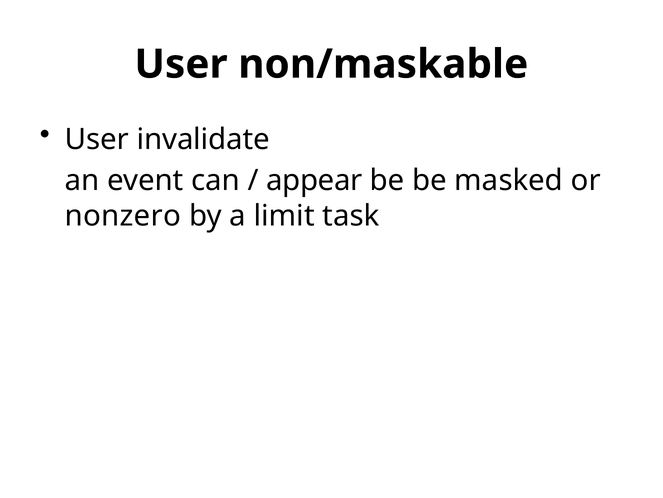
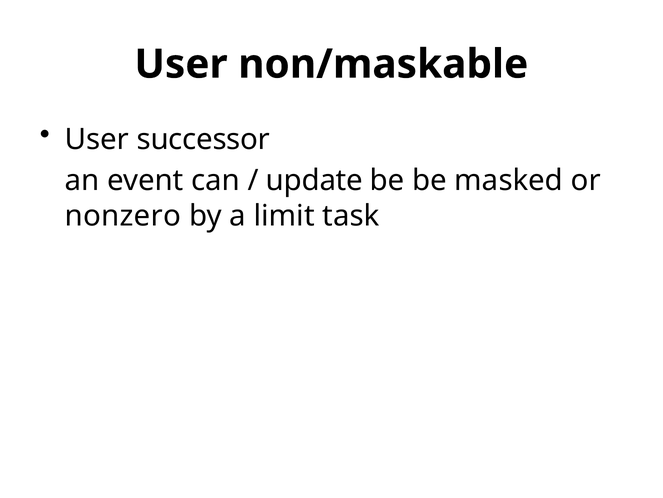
invalidate: invalidate -> successor
appear: appear -> update
